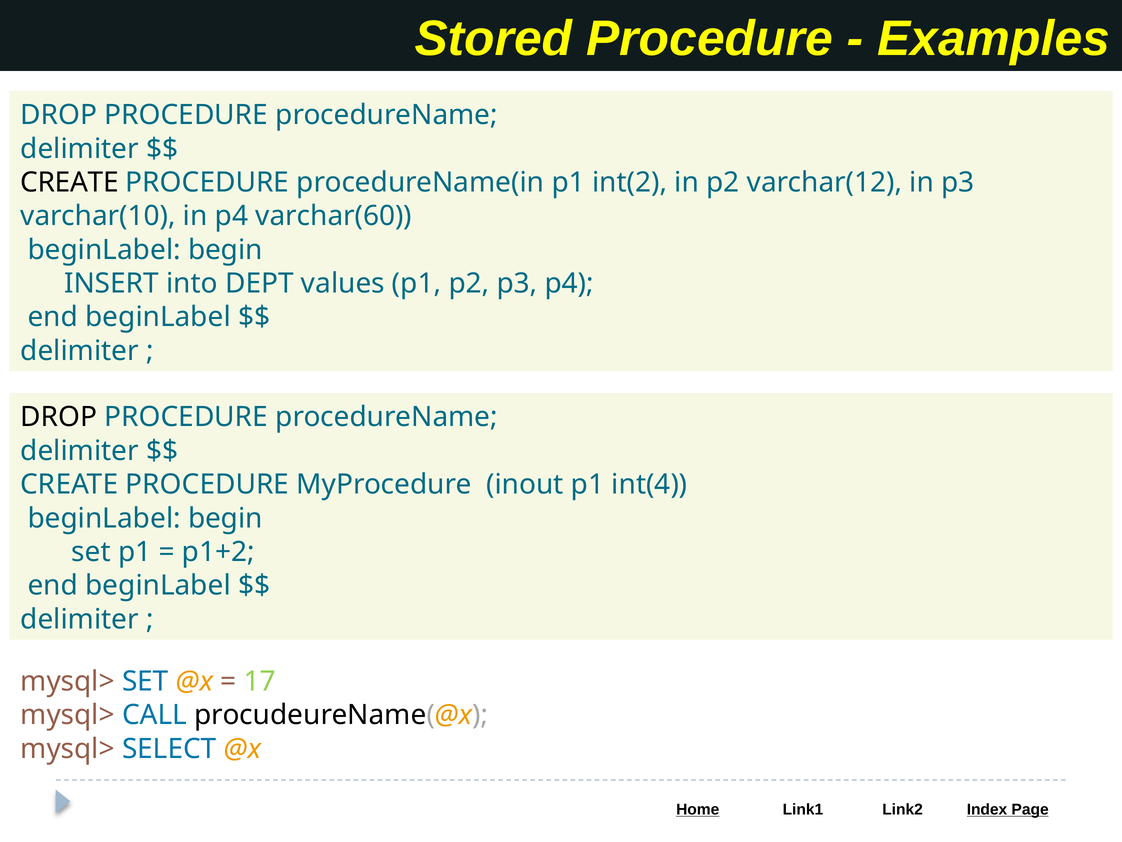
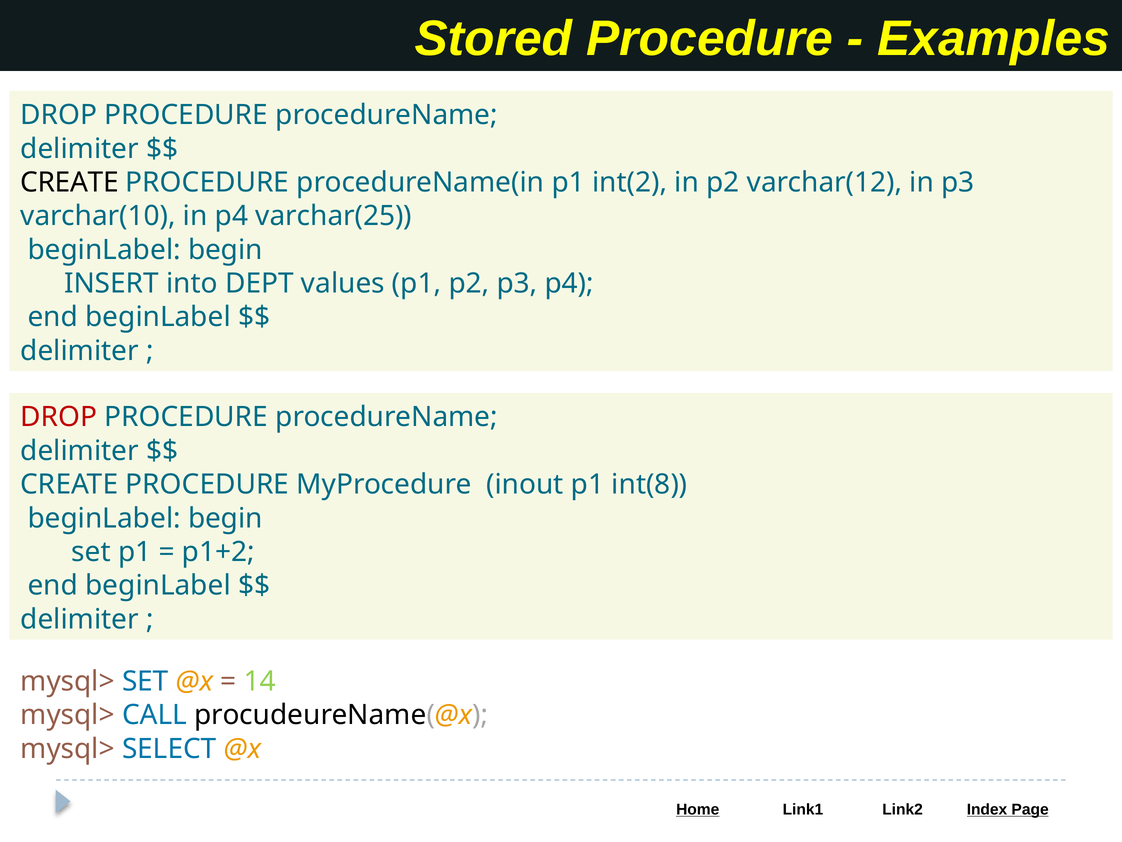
varchar(60: varchar(60 -> varchar(25
DROP at (59, 417) colour: black -> red
int(4: int(4 -> int(8
17: 17 -> 14
